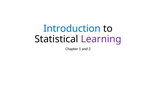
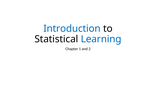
Learning colour: purple -> blue
